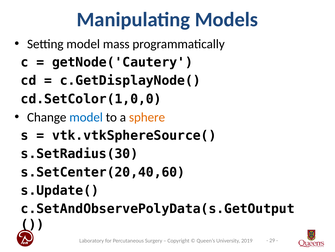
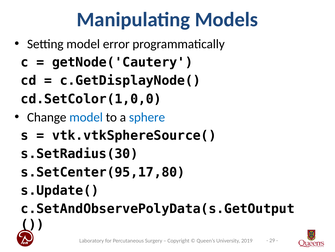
mass: mass -> error
sphere colour: orange -> blue
s.SetCenter(20,40,60: s.SetCenter(20,40,60 -> s.SetCenter(95,17,80
